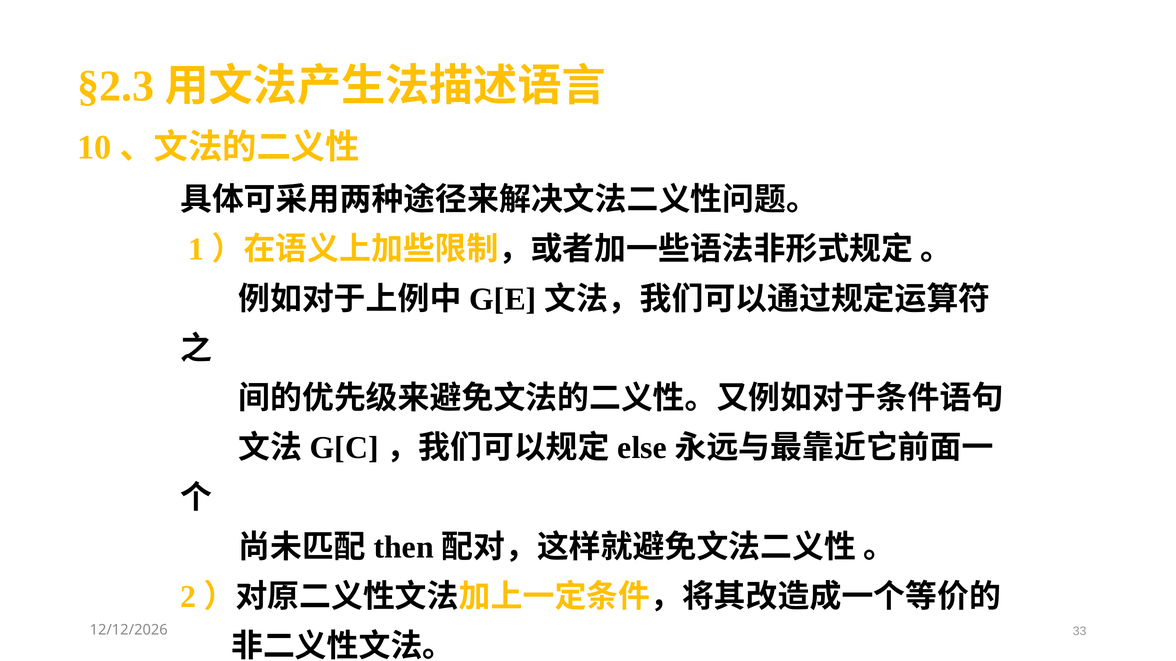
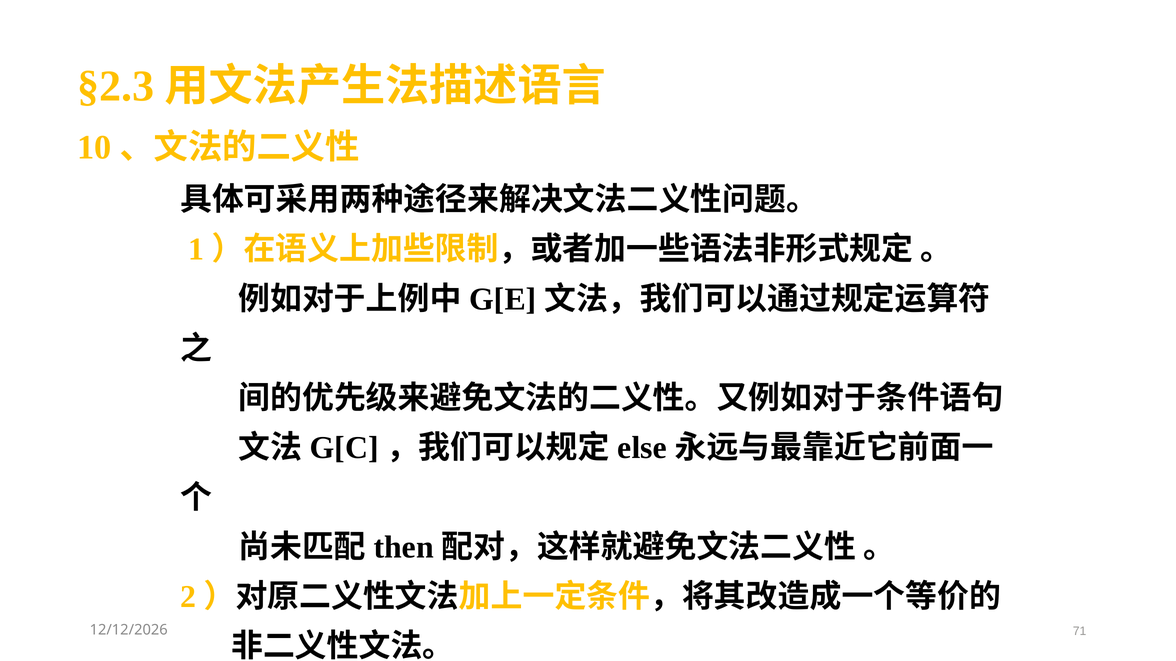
33: 33 -> 71
